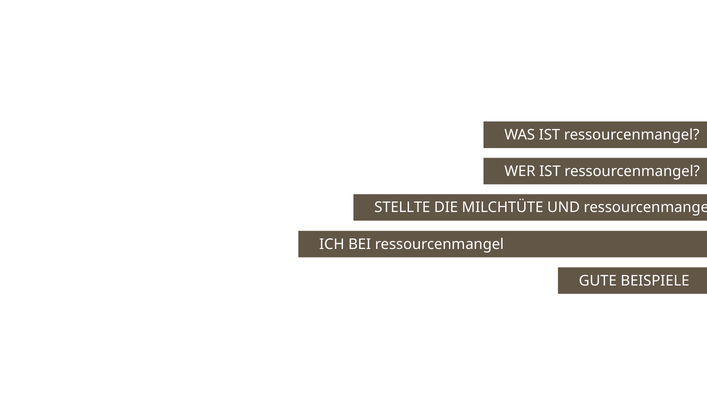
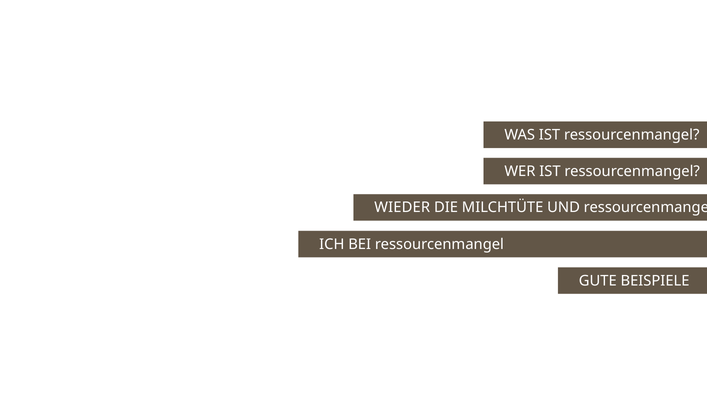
STELLTE: STELLTE -> WIEDER
